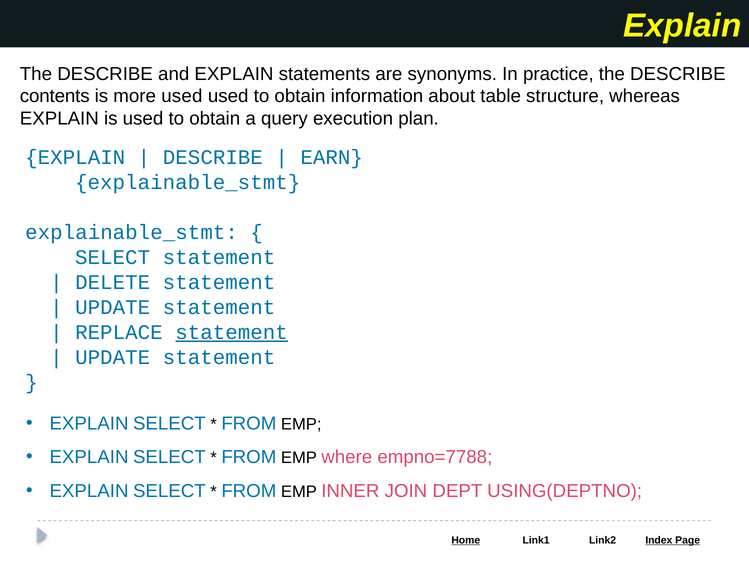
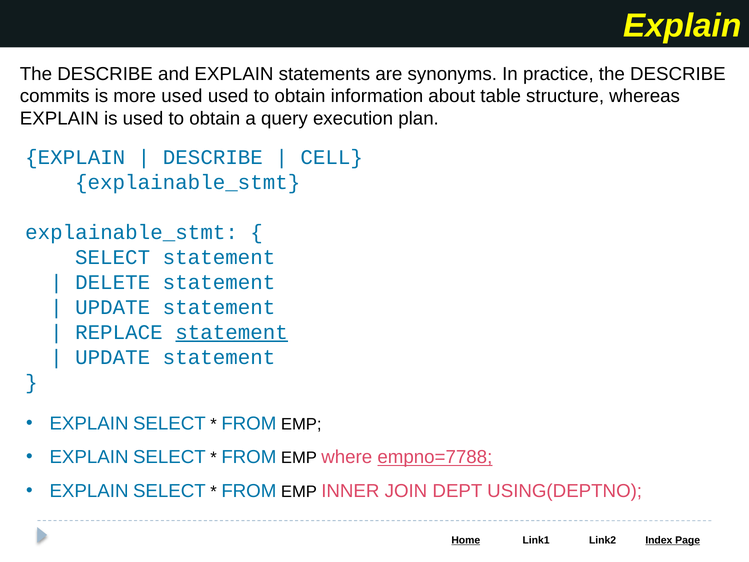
contents: contents -> commits
EARN: EARN -> CELL
empno=7788 underline: none -> present
